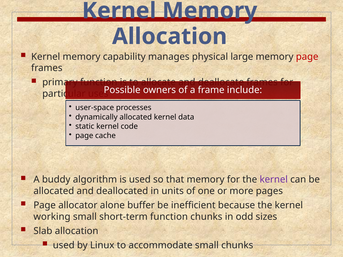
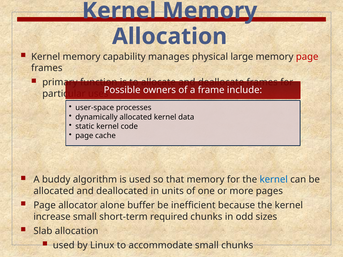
kernel at (274, 180) colour: purple -> blue
working: working -> increase
short-term function: function -> required
